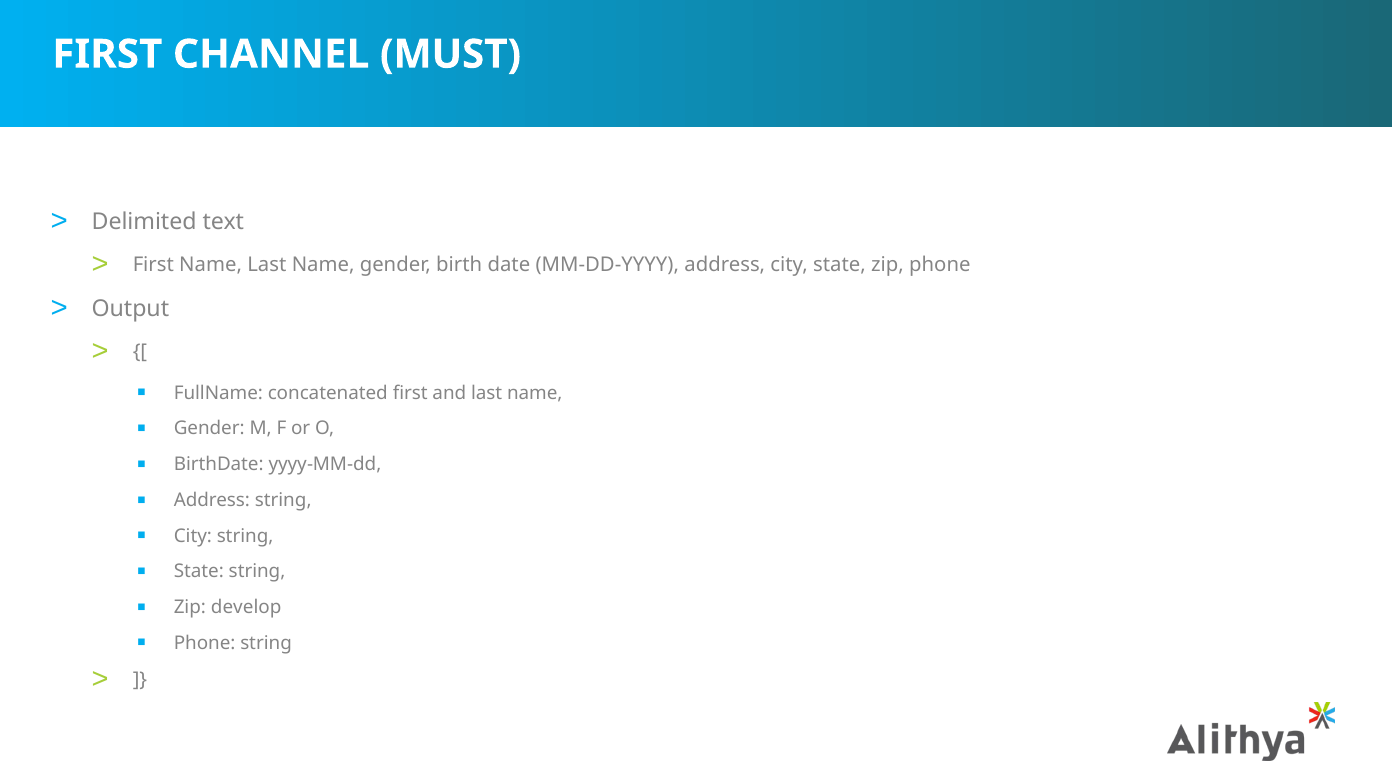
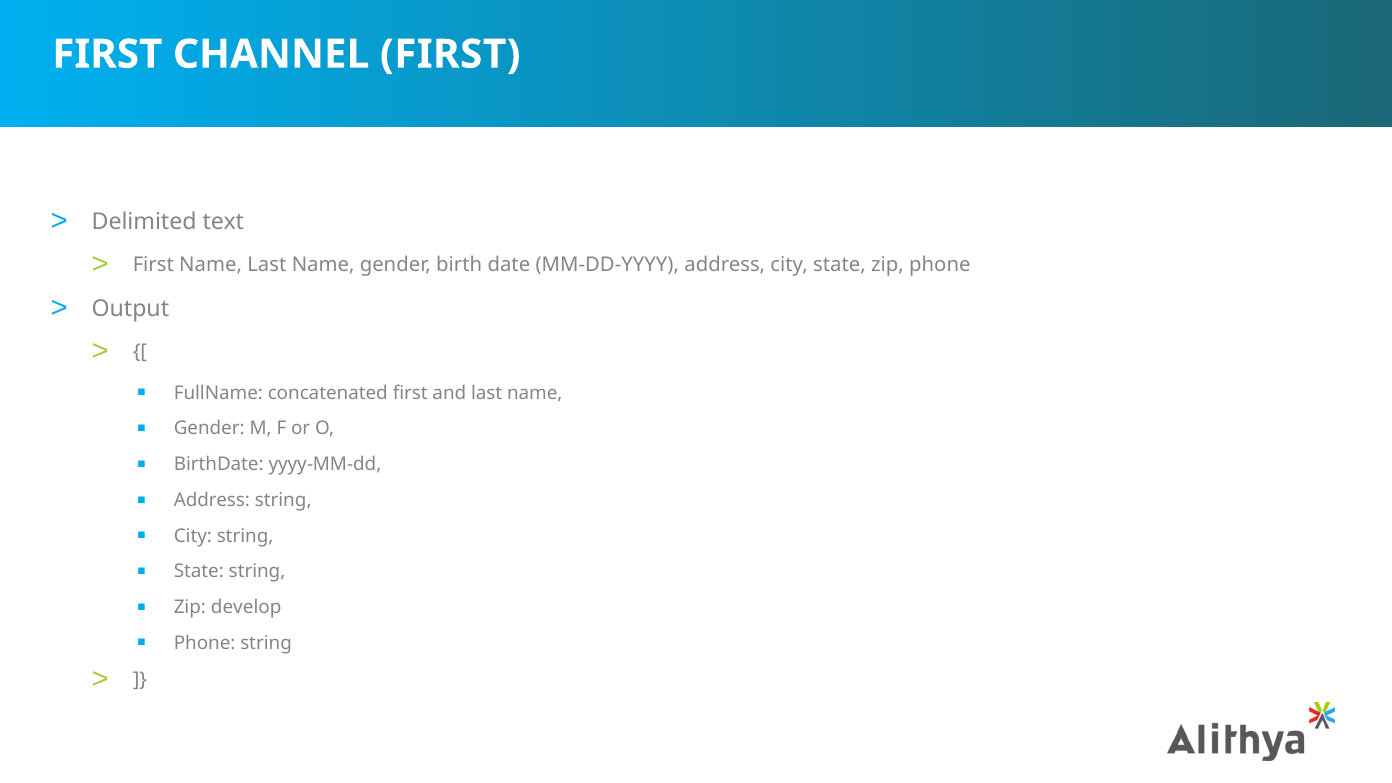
CHANNEL MUST: MUST -> FIRST
